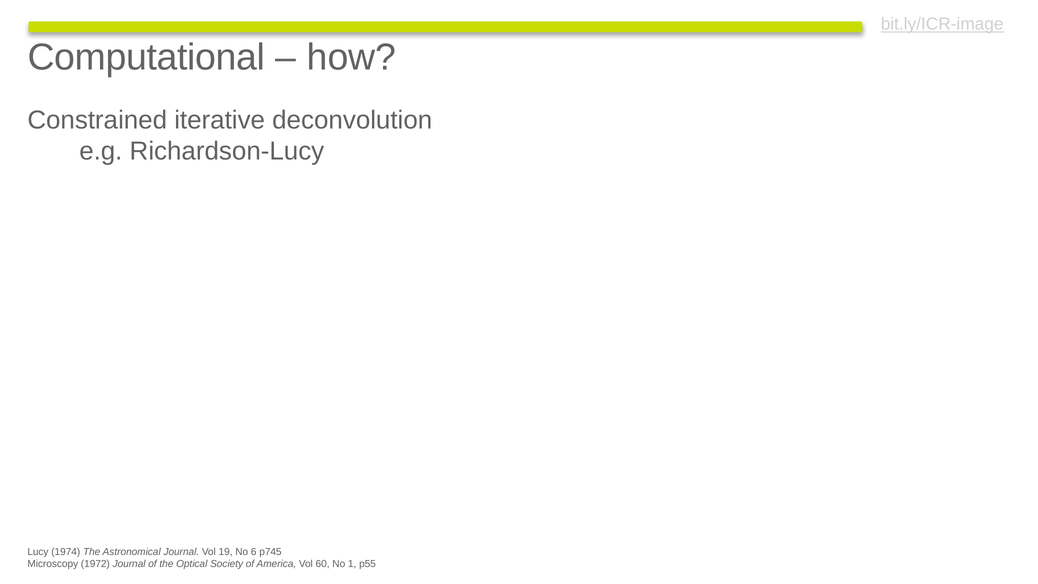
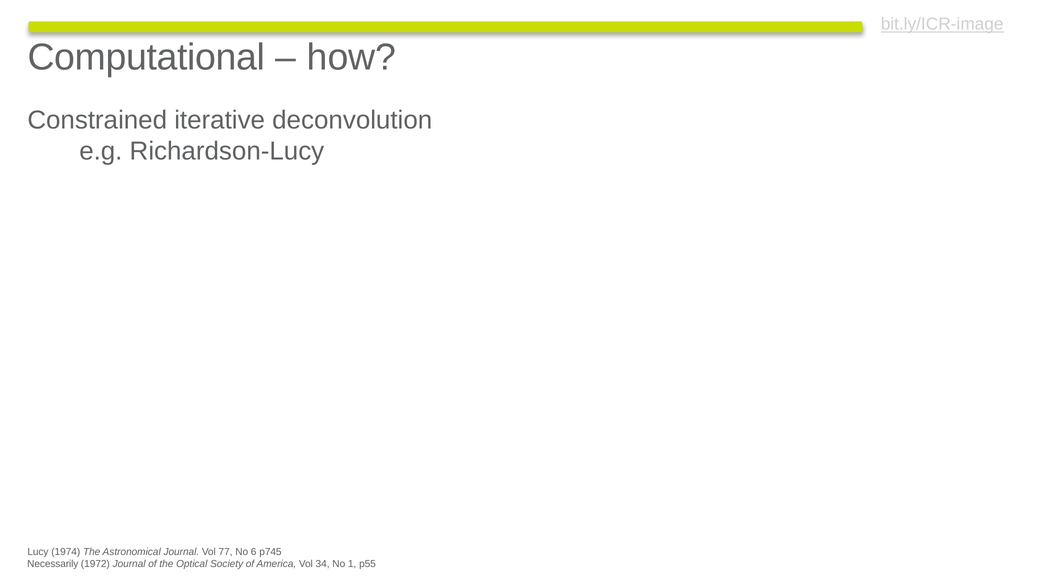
19: 19 -> 77
Microscopy: Microscopy -> Necessarily
60: 60 -> 34
